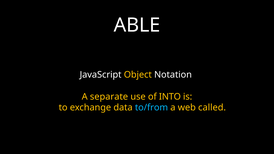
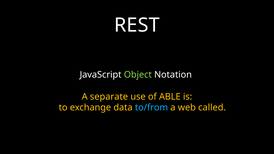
ABLE: ABLE -> REST
Object colour: yellow -> light green
INTO: INTO -> ABLE
